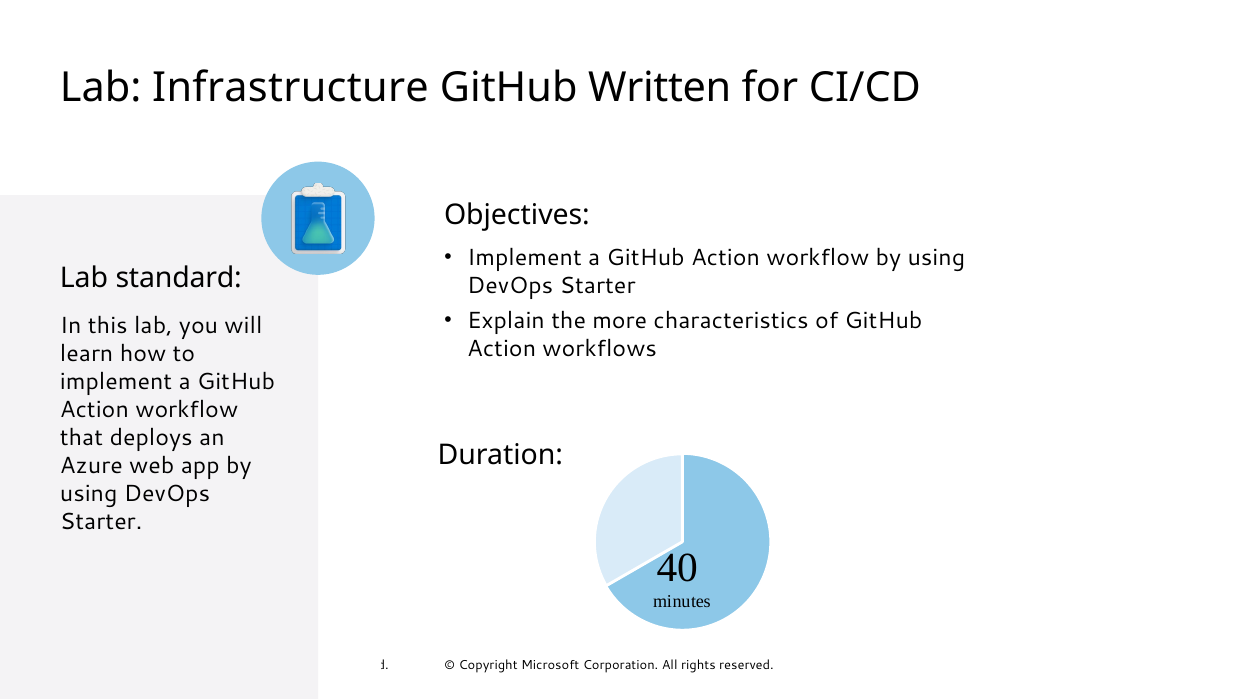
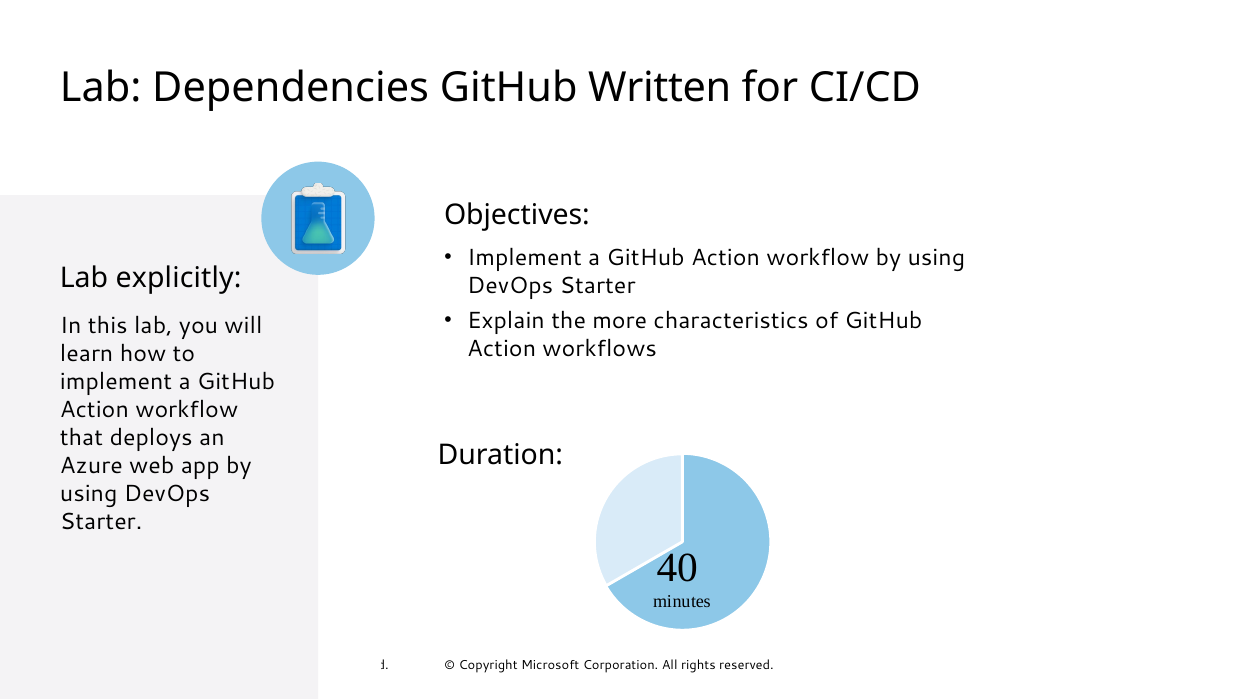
Infrastructure: Infrastructure -> Dependencies
standard: standard -> explicitly
